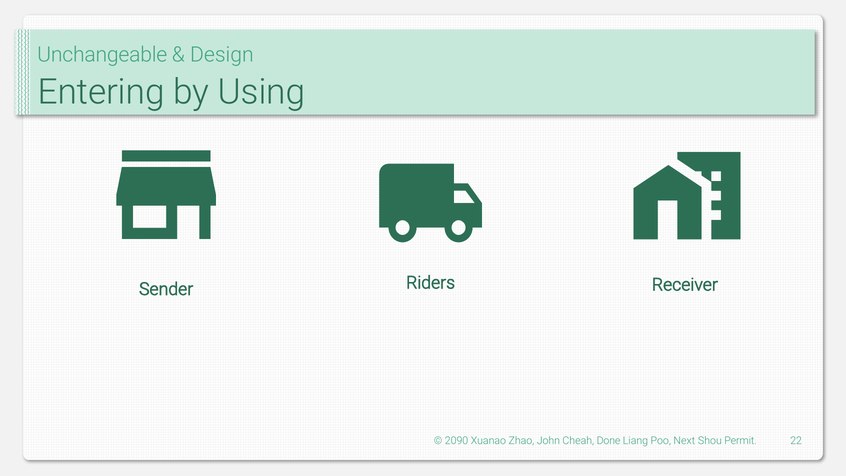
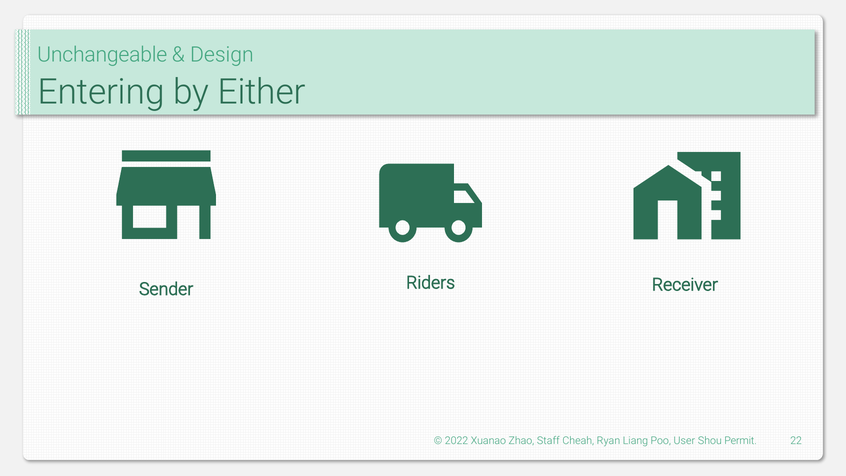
Using: Using -> Either
2090: 2090 -> 2022
John: John -> Staff
Done: Done -> Ryan
Next: Next -> User
